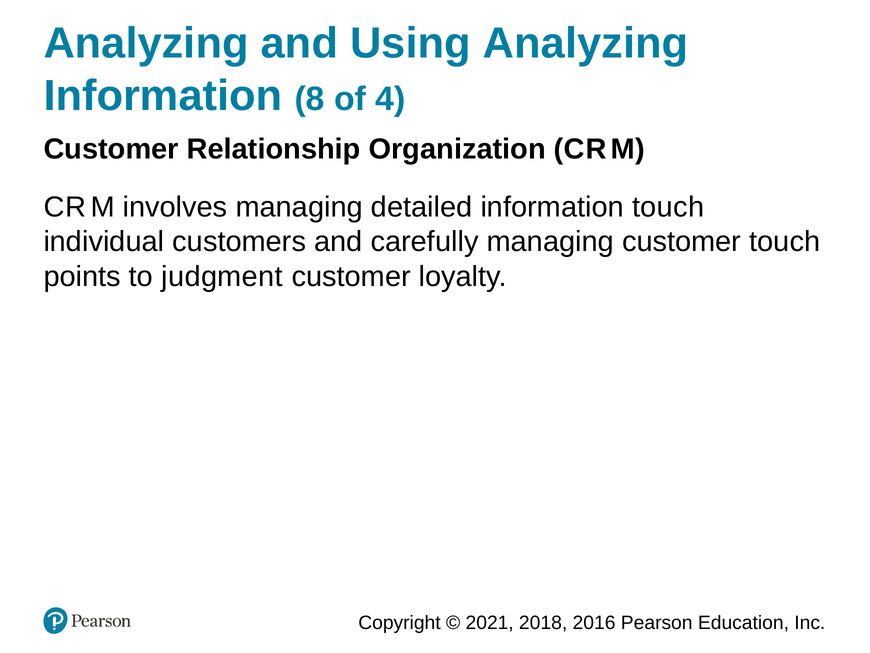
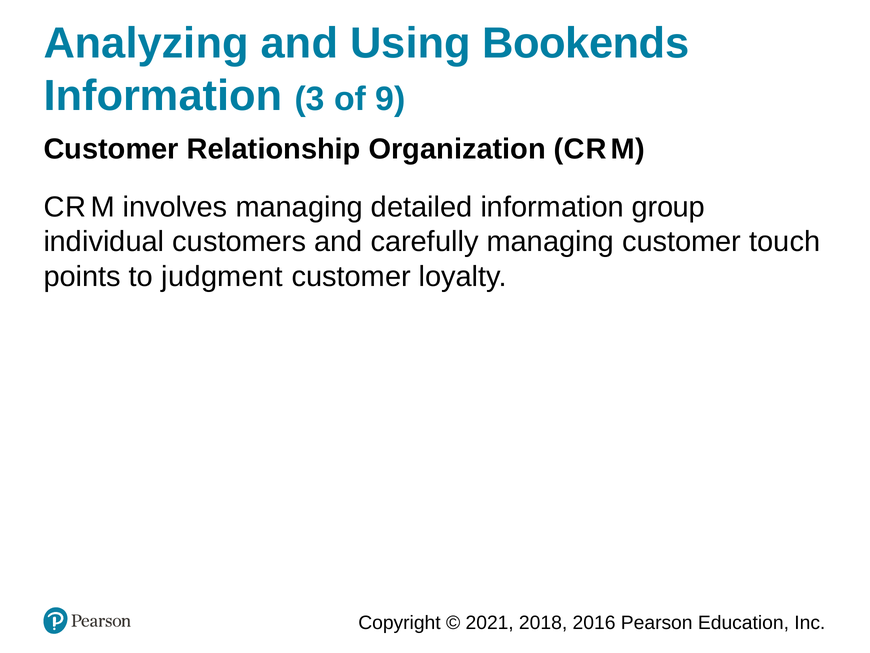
Using Analyzing: Analyzing -> Bookends
8: 8 -> 3
4: 4 -> 9
information touch: touch -> group
